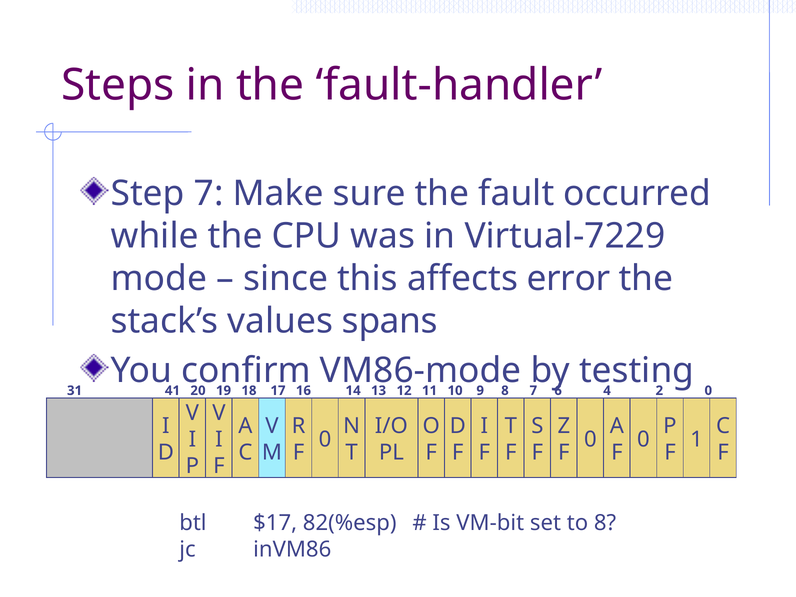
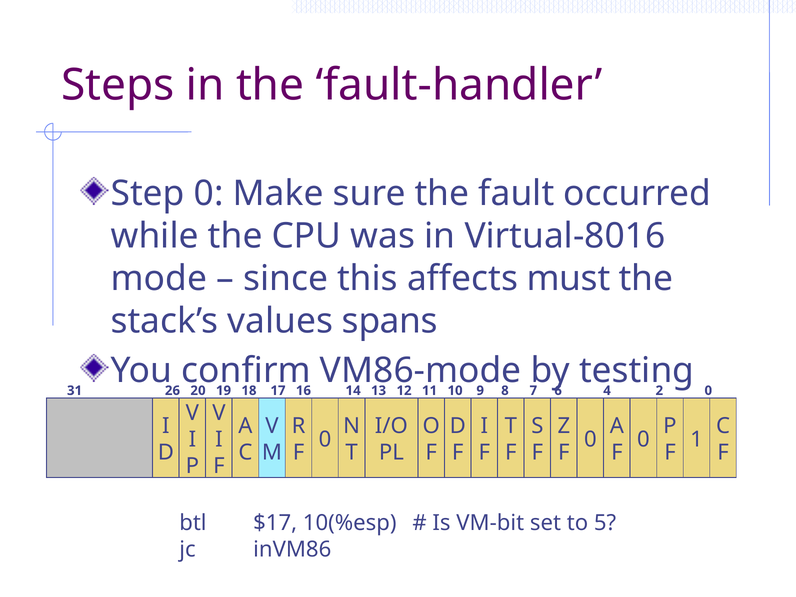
Step 7: 7 -> 0
Virtual-7229: Virtual-7229 -> Virtual-8016
error: error -> must
41: 41 -> 26
82(%esp: 82(%esp -> 10(%esp
to 8: 8 -> 5
